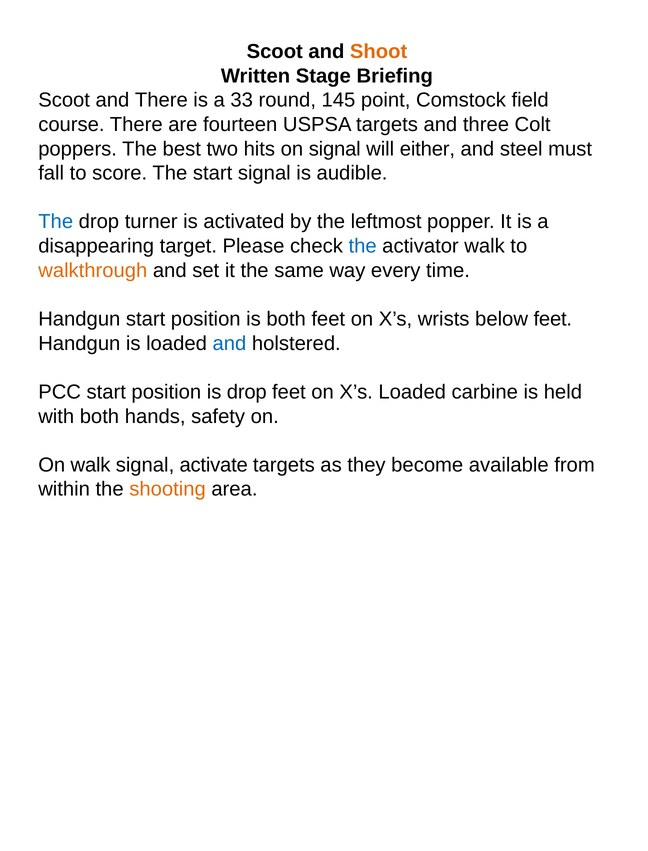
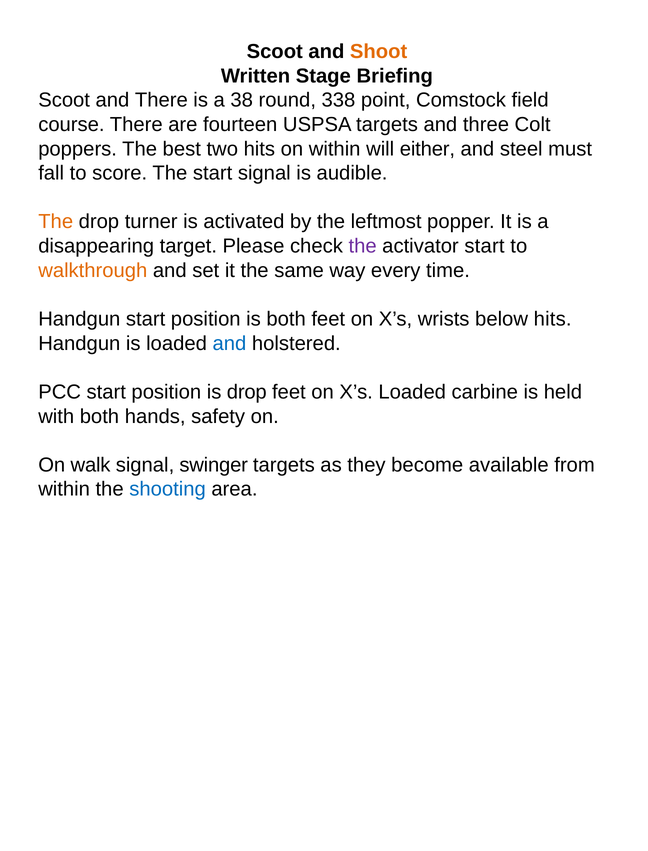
33: 33 -> 38
145: 145 -> 338
on signal: signal -> within
The at (56, 222) colour: blue -> orange
the at (363, 246) colour: blue -> purple
activator walk: walk -> start
below feet: feet -> hits
activate: activate -> swinger
shooting colour: orange -> blue
